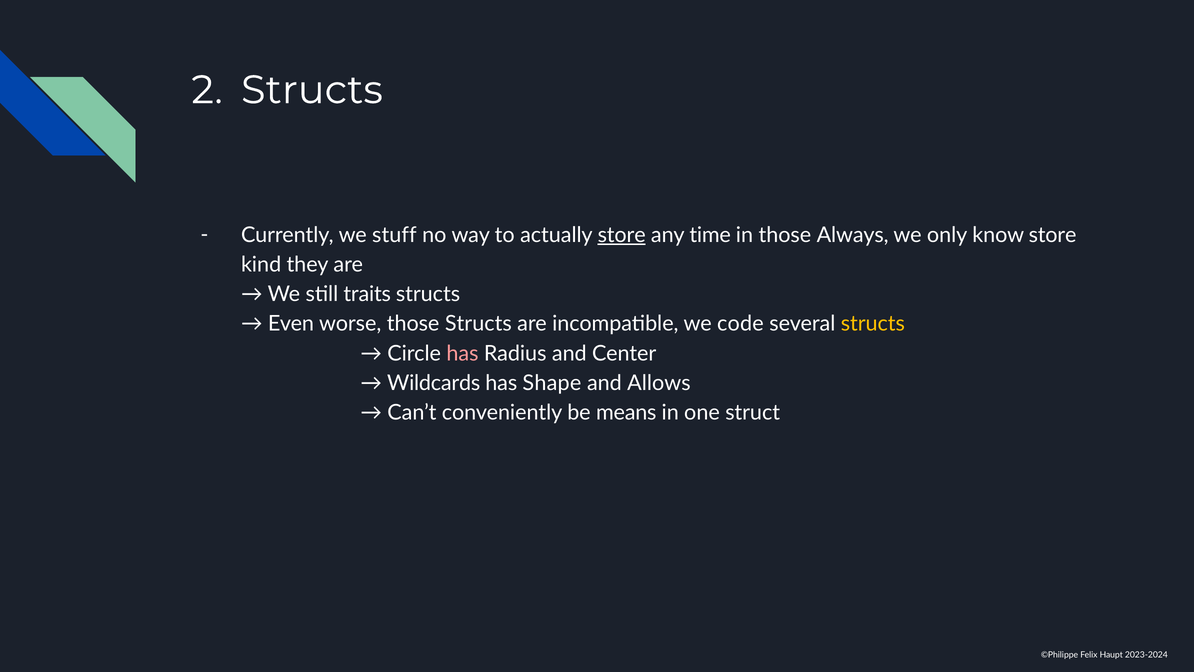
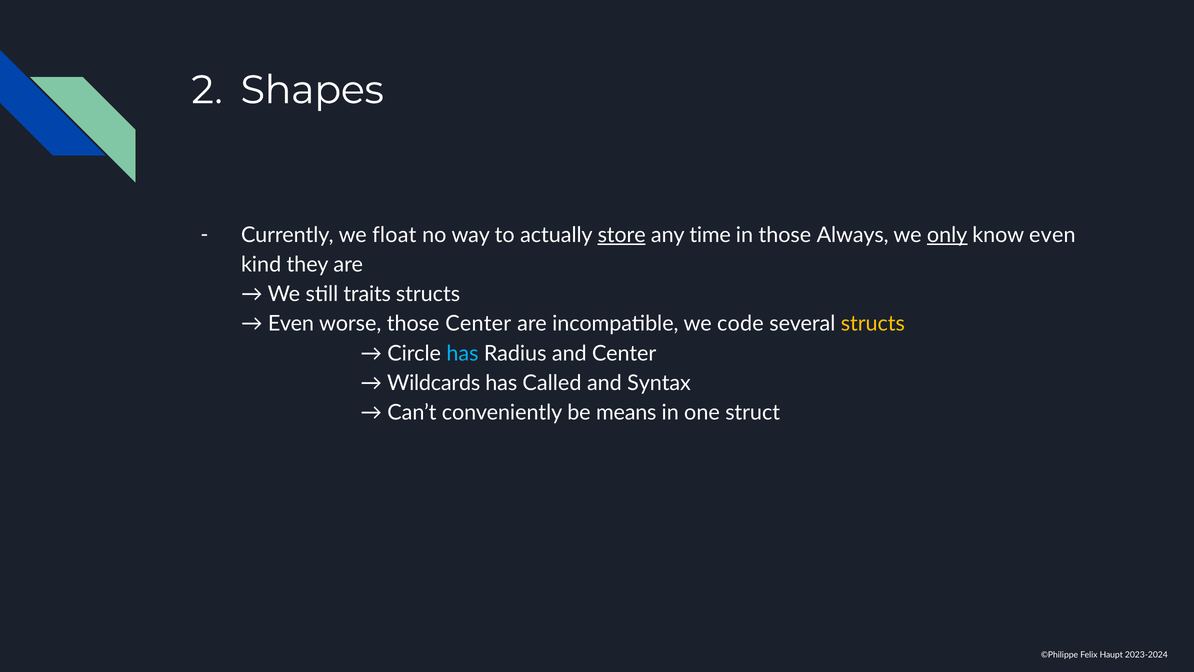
Structs at (312, 90): Structs -> Shapes
stuff: stuff -> float
only underline: none -> present
know store: store -> even
those Structs: Structs -> Center
has at (462, 353) colour: pink -> light blue
Shape: Shape -> Called
Allows: Allows -> Syntax
